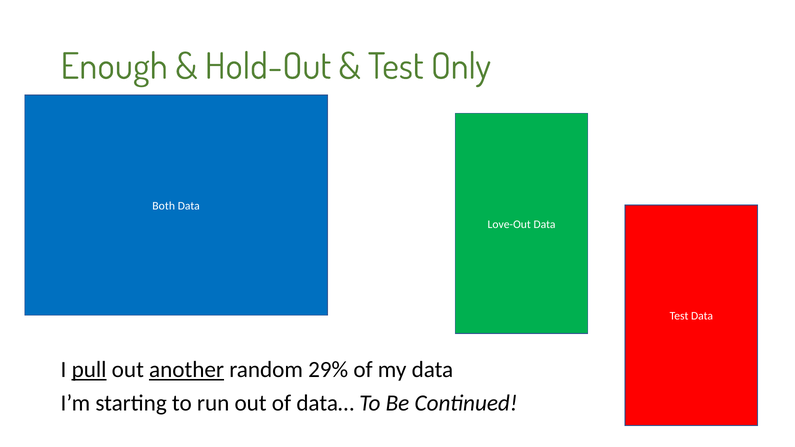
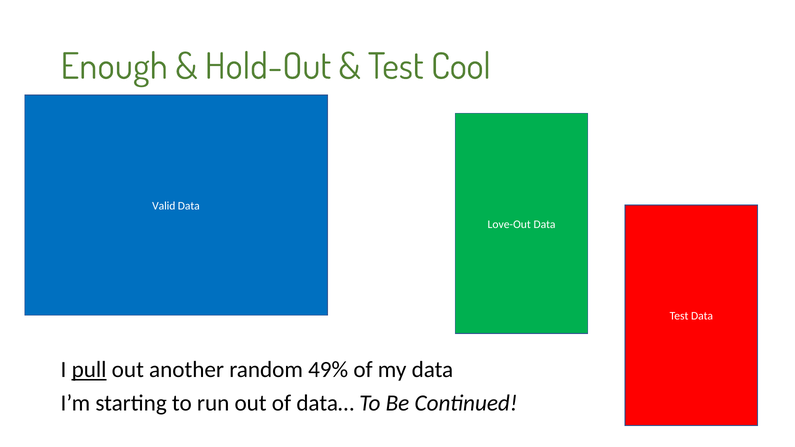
Only: Only -> Cool
Both: Both -> Valid
another underline: present -> none
29%: 29% -> 49%
